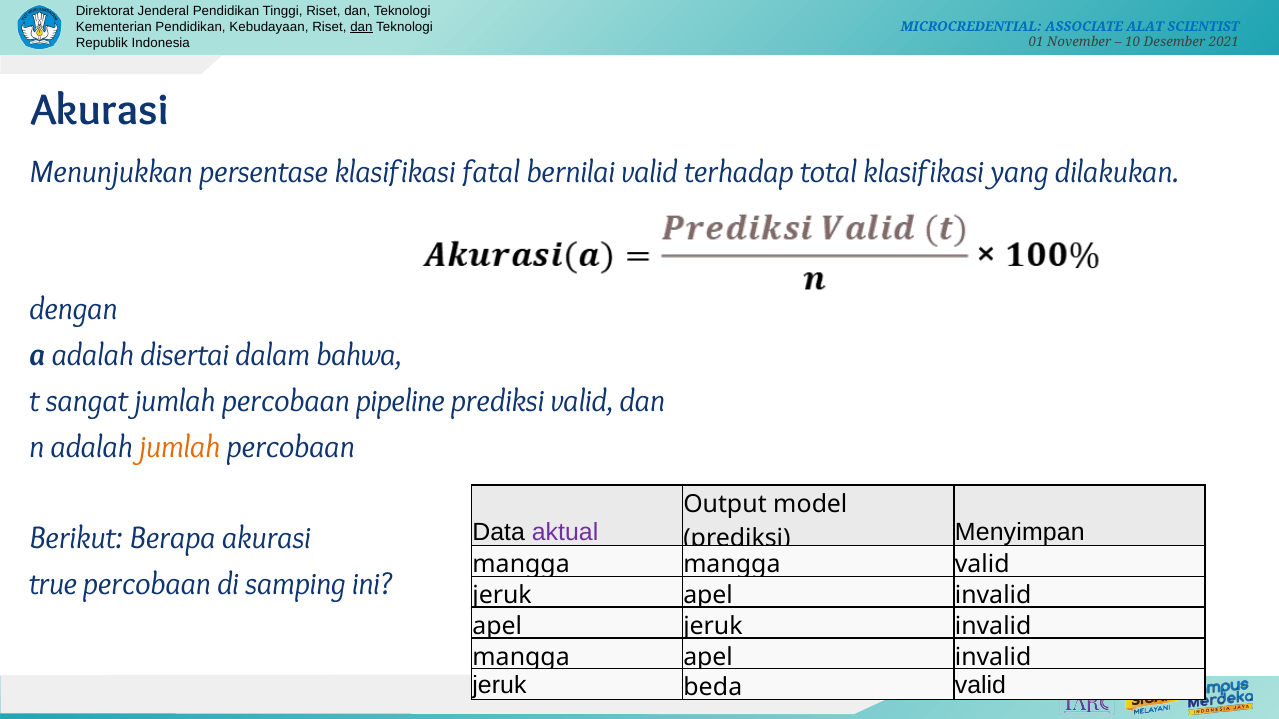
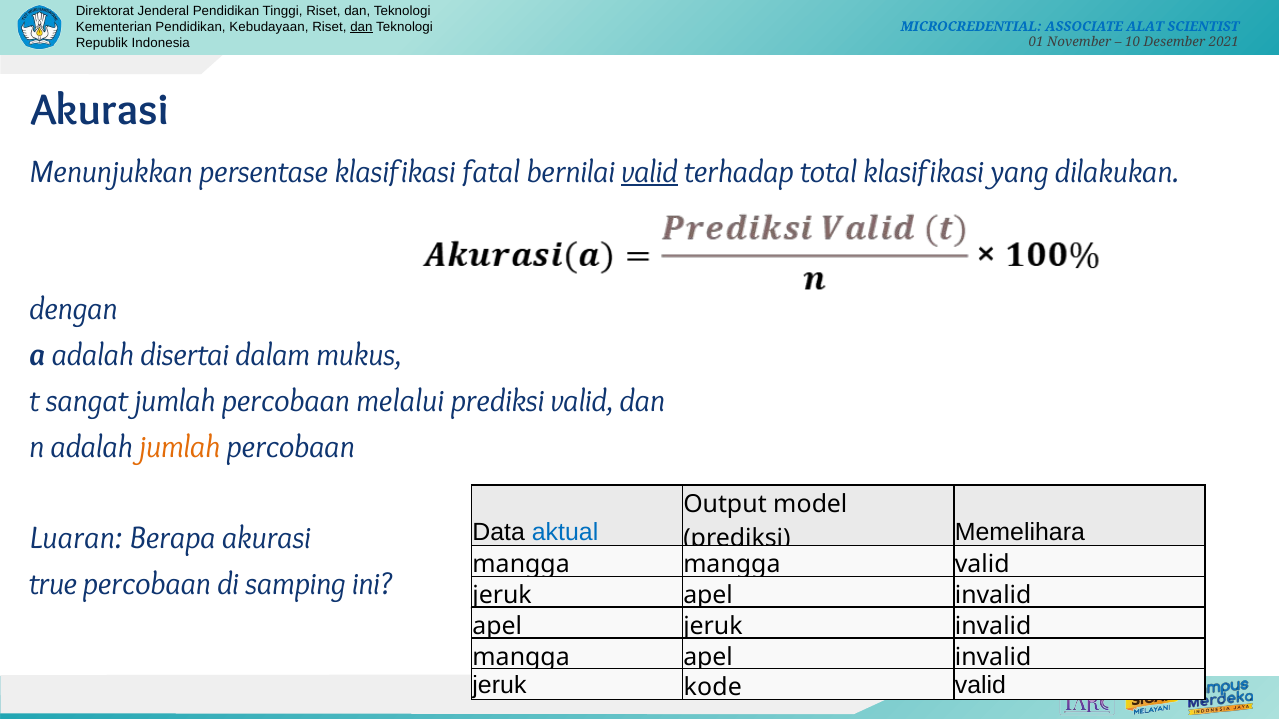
valid at (650, 172) underline: none -> present
bahwa: bahwa -> mukus
pipeline: pipeline -> melalui
aktual colour: purple -> blue
Berikut: Berikut -> Luaran
Menyimpan: Menyimpan -> Memelihara
beda: beda -> kode
